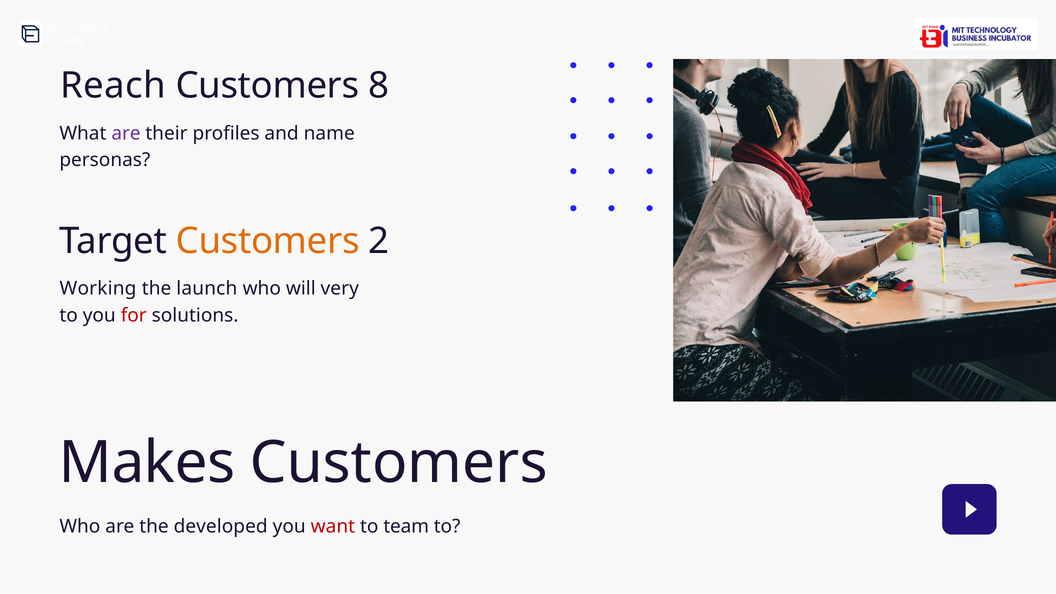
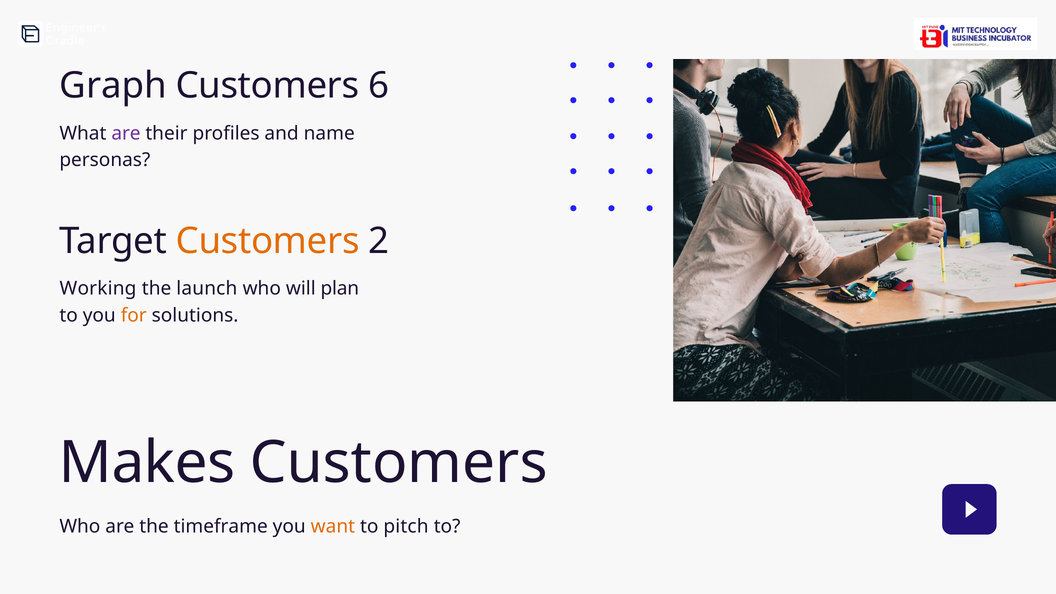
Reach: Reach -> Graph
8: 8 -> 6
very: very -> plan
for colour: red -> orange
developed: developed -> timeframe
want colour: red -> orange
team: team -> pitch
